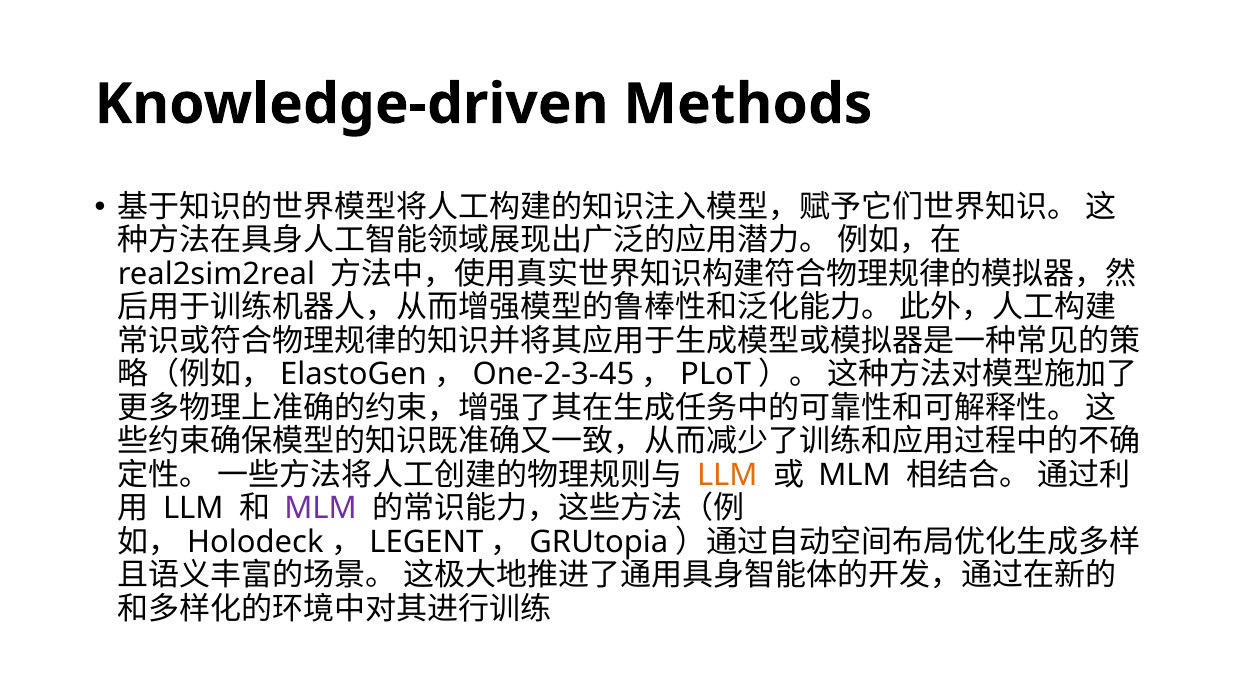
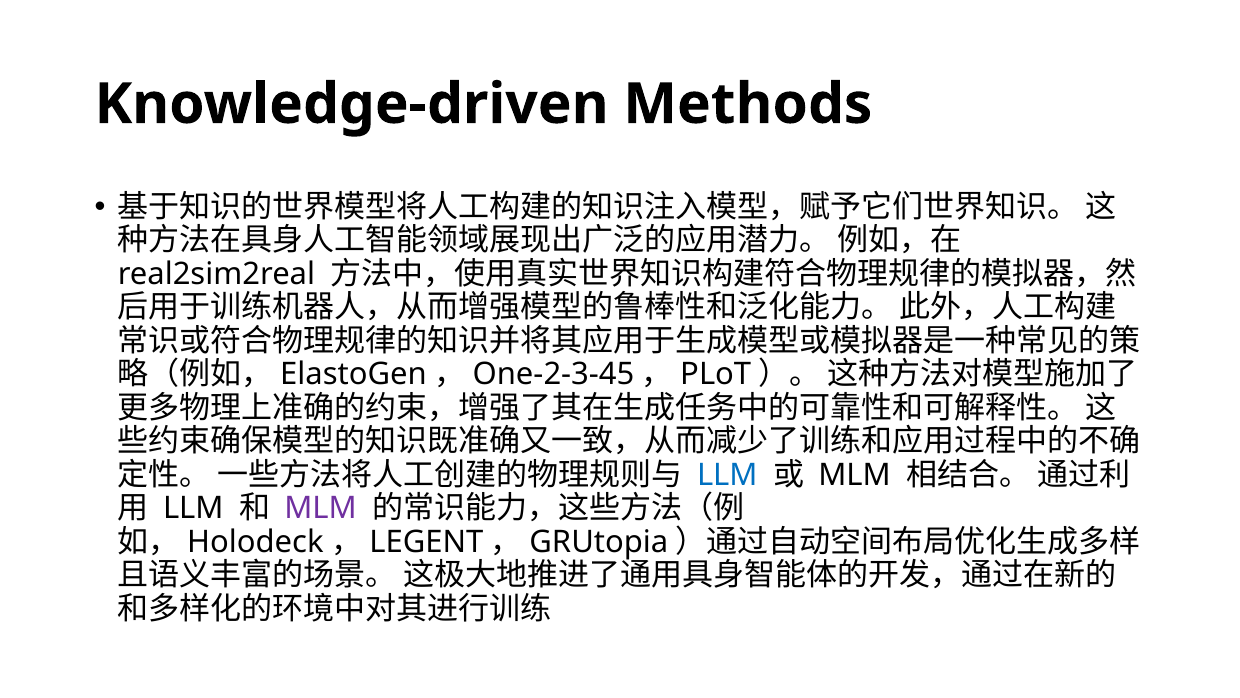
LLM at (727, 475) colour: orange -> blue
